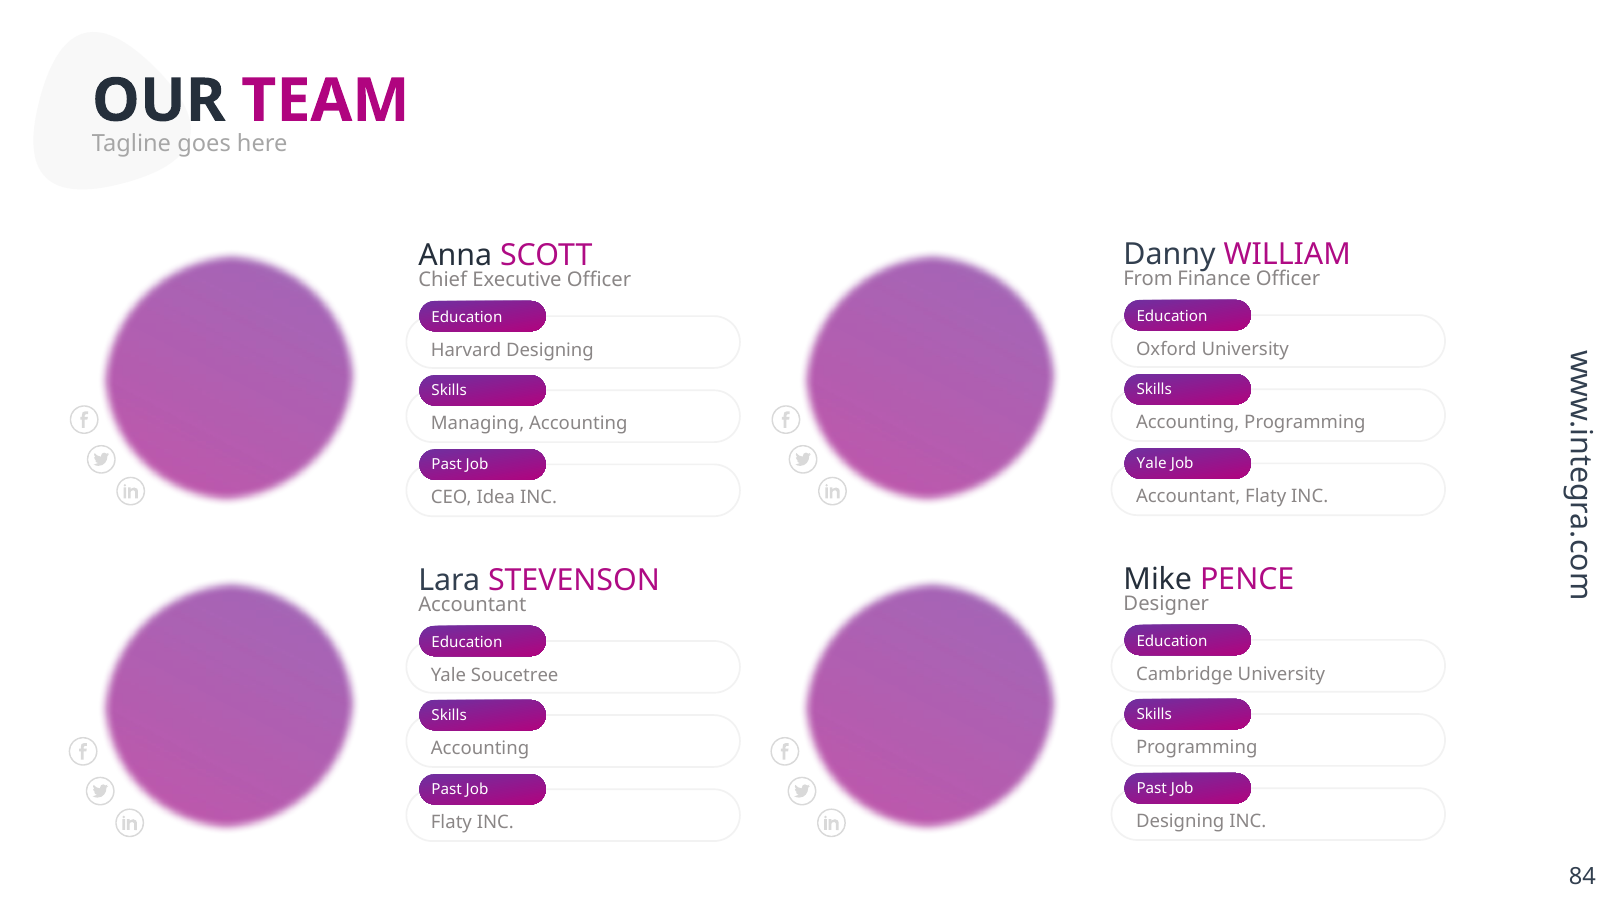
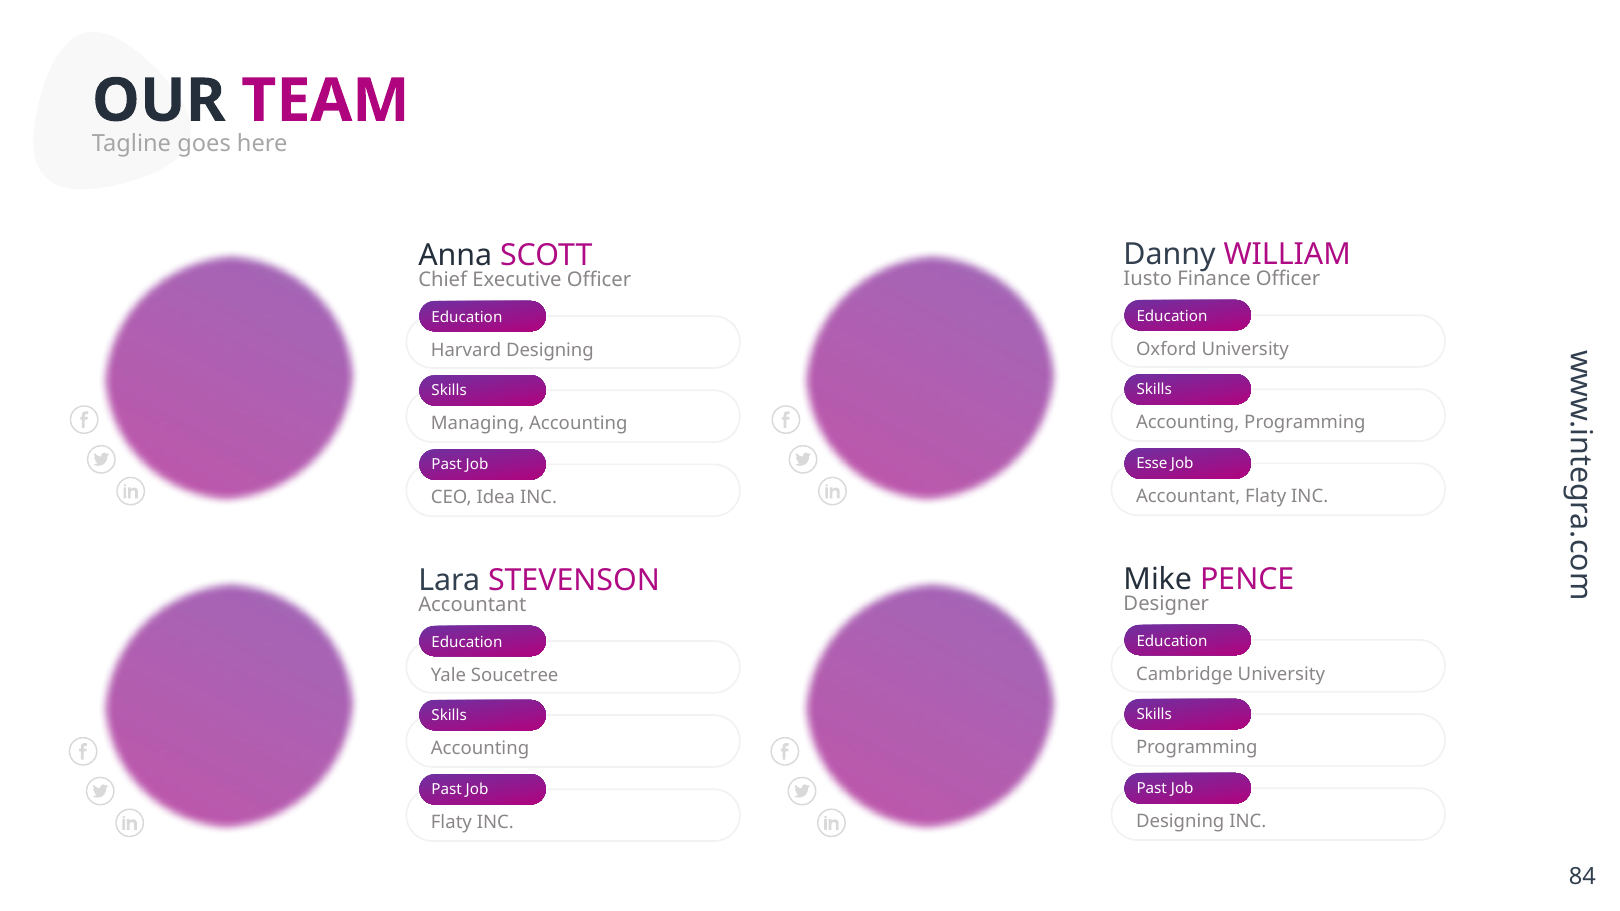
From: From -> Iusto
Yale at (1152, 464): Yale -> Esse
